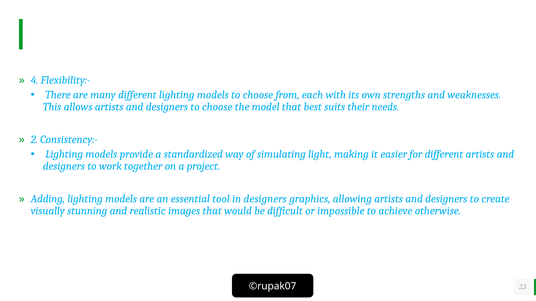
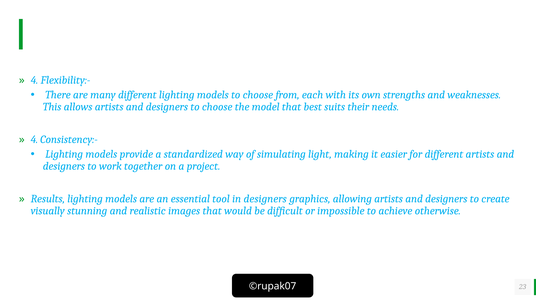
2 at (34, 140): 2 -> 4
Adding: Adding -> Results
